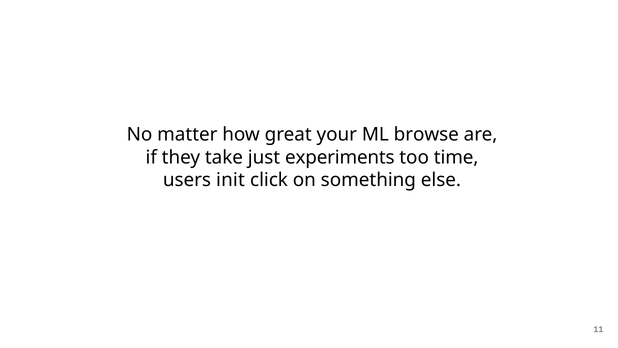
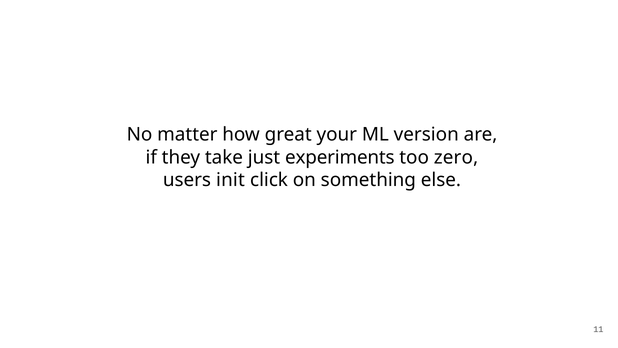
browse: browse -> version
time: time -> zero
